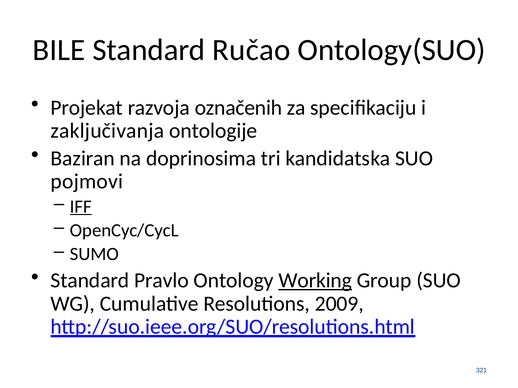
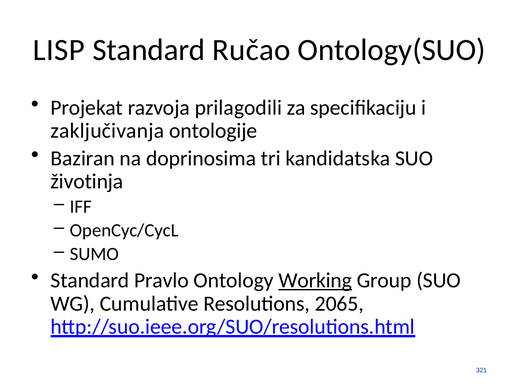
BILE: BILE -> LISP
označenih: označenih -> prilagodili
pojmovi: pojmovi -> životinja
IFF underline: present -> none
2009: 2009 -> 2065
